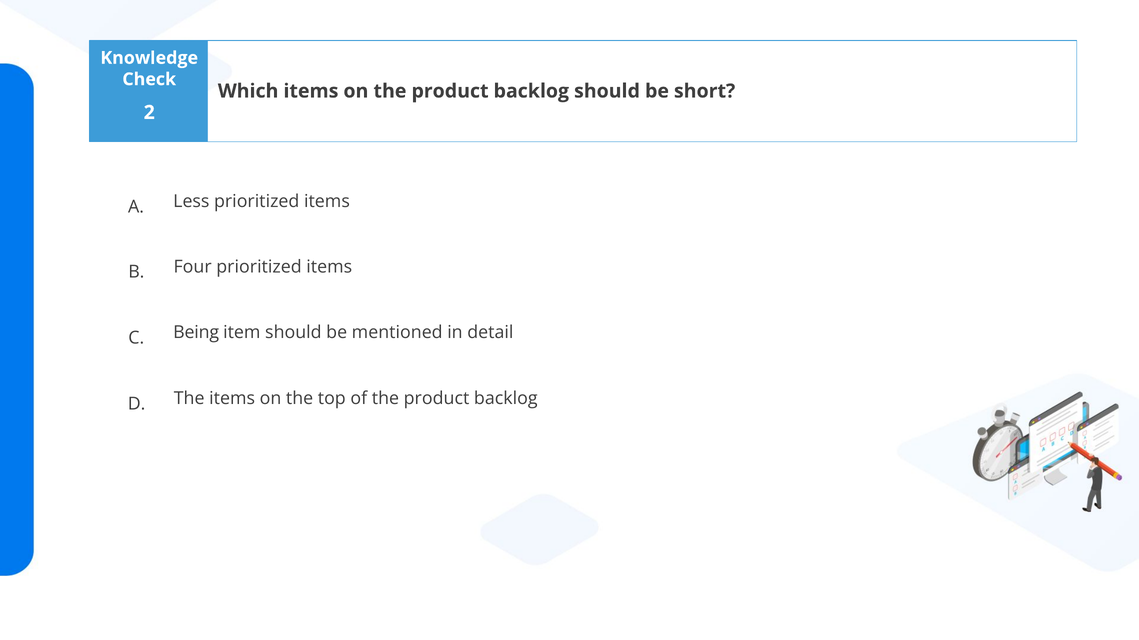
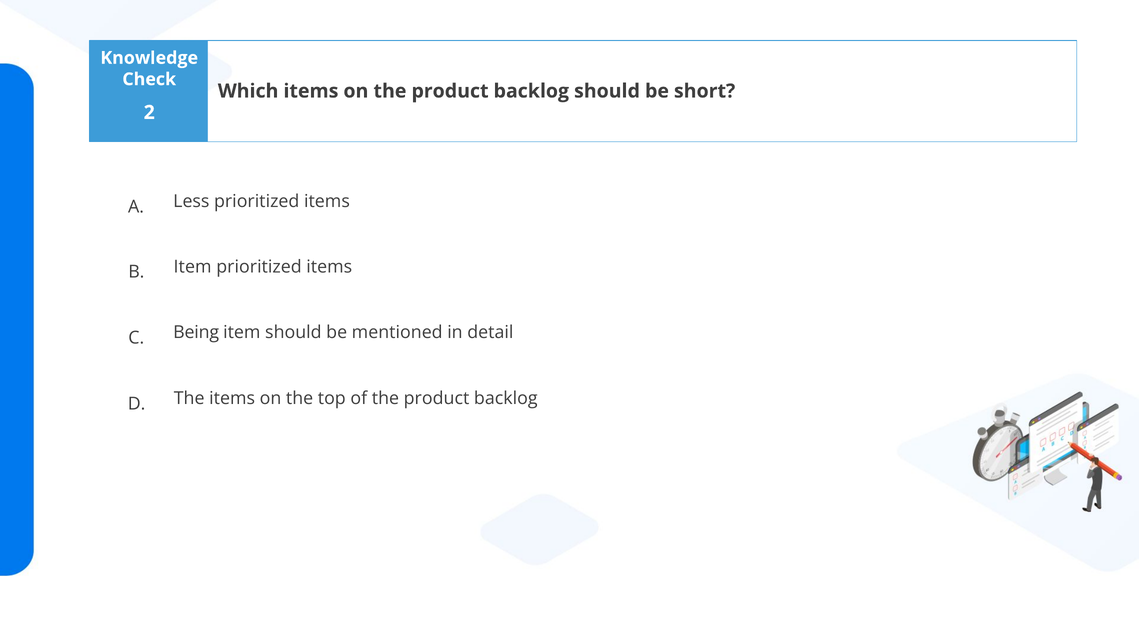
Four at (193, 267): Four -> Item
